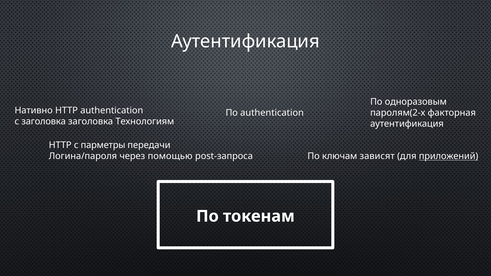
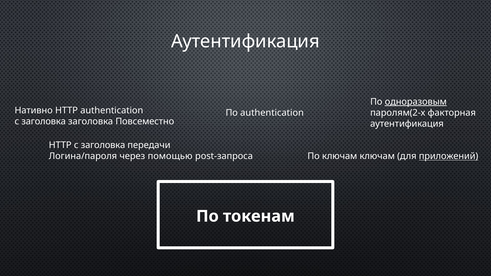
одноразовым underline: none -> present
Технологиям: Технологиям -> Повсеместно
HTTP с парметры: парметры -> заголовка
ключам зависят: зависят -> ключам
